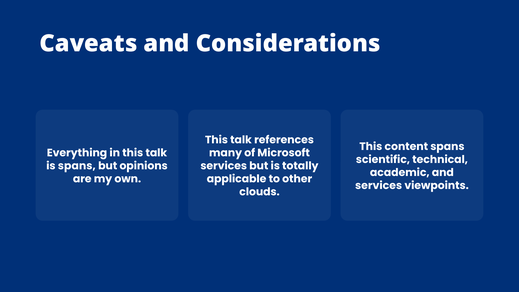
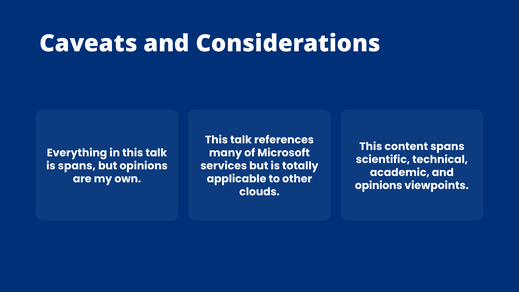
services at (379, 185): services -> opinions
